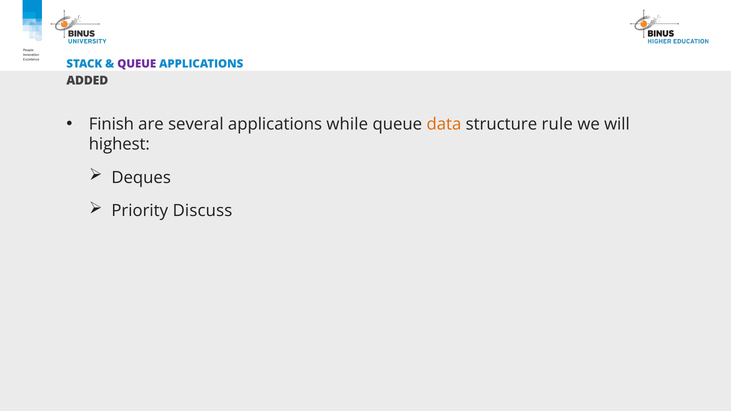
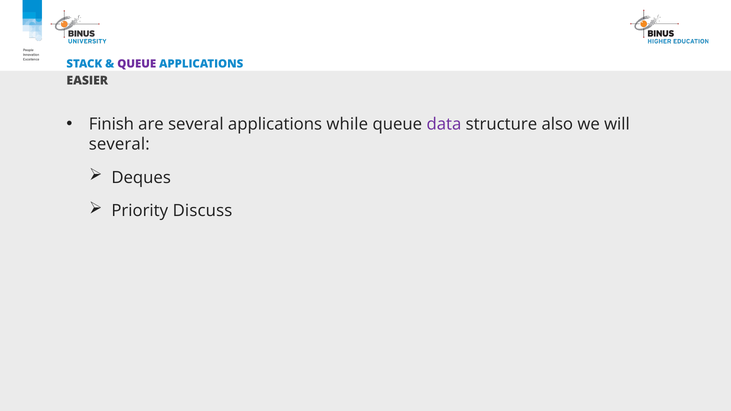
ADDED: ADDED -> EASIER
data colour: orange -> purple
rule: rule -> also
highest at (119, 144): highest -> several
